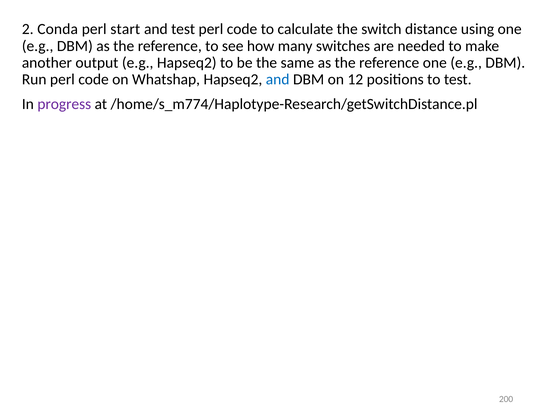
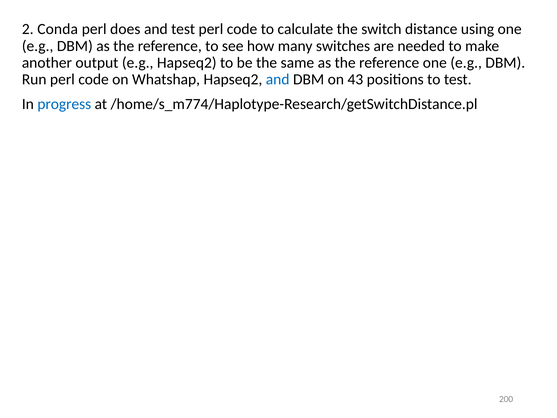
start: start -> does
12: 12 -> 43
progress colour: purple -> blue
